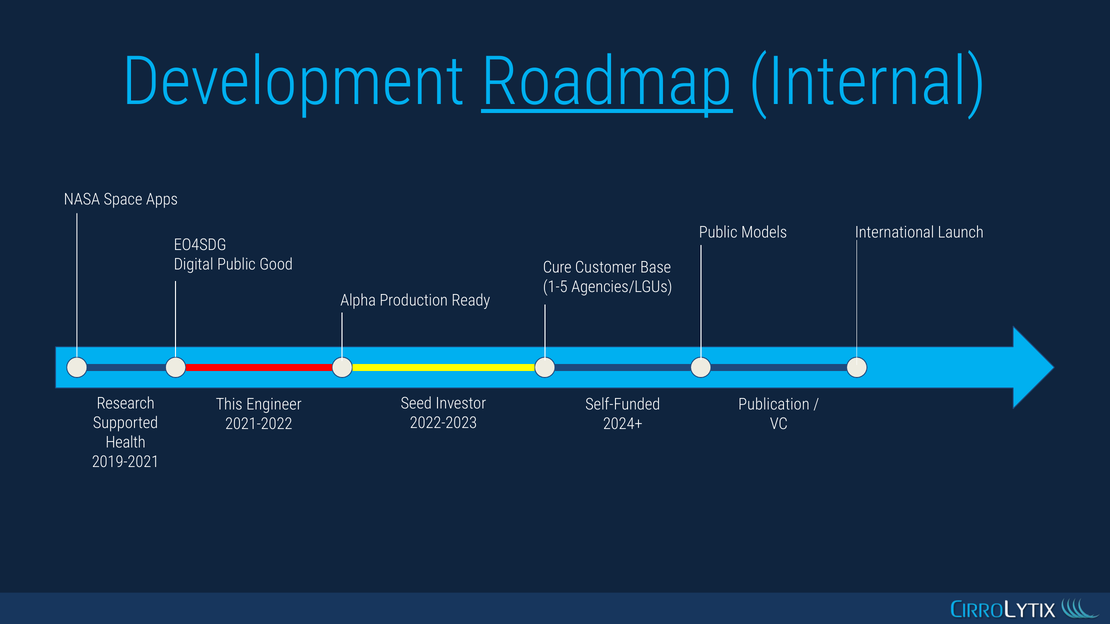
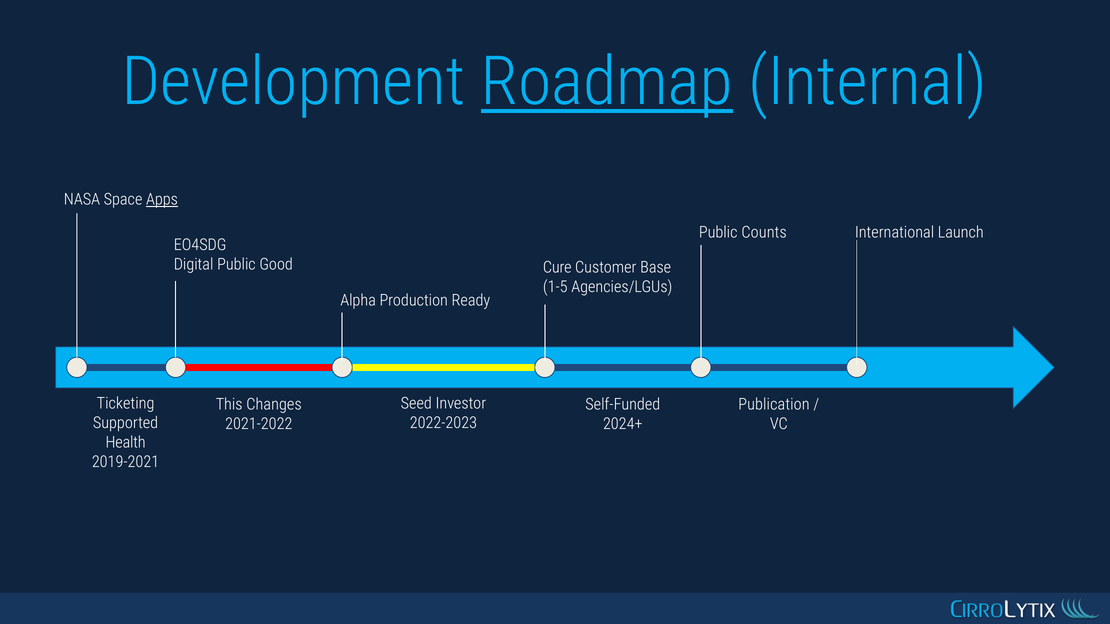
Apps underline: none -> present
Models: Models -> Counts
Research: Research -> Ticketing
Engineer: Engineer -> Changes
